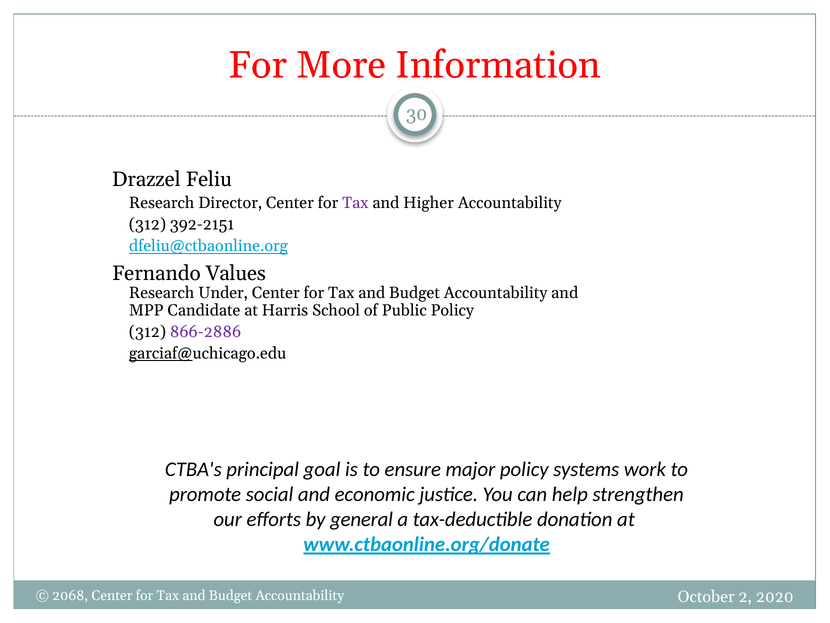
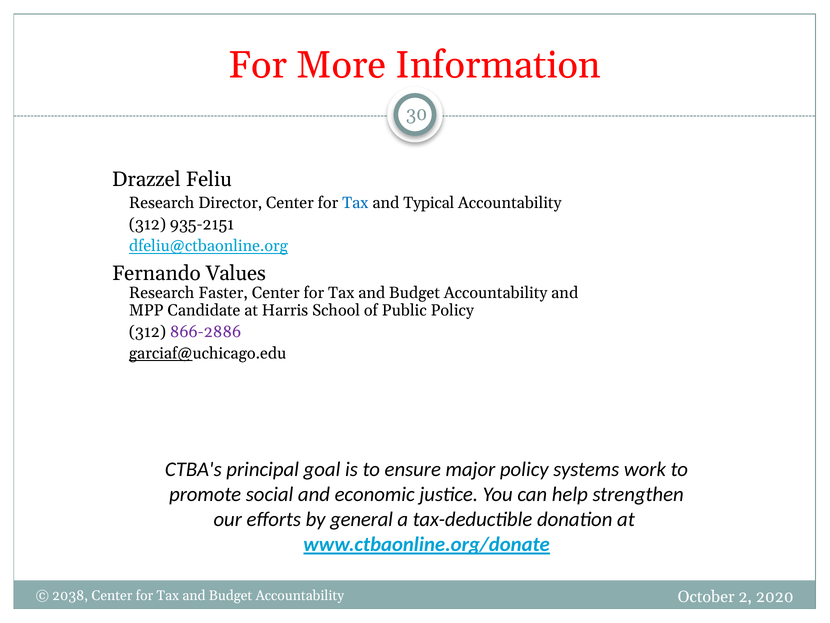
Tax at (355, 203) colour: purple -> blue
Higher: Higher -> Typical
392-2151: 392-2151 -> 935-2151
Under: Under -> Faster
2068: 2068 -> 2038
